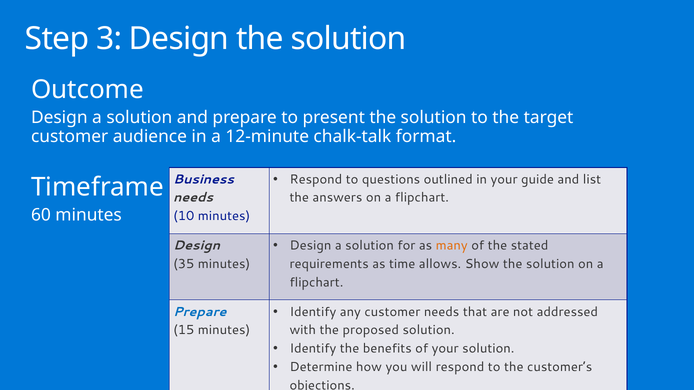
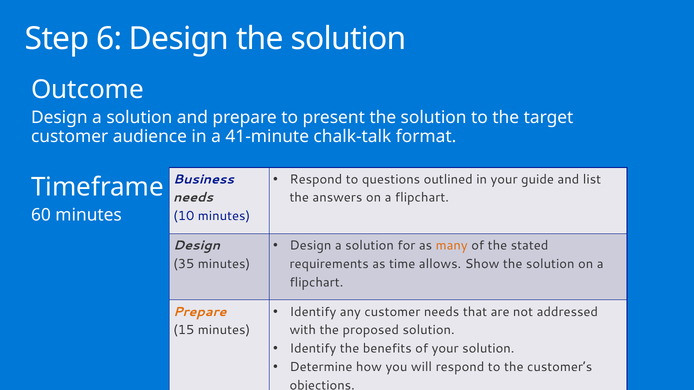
3: 3 -> 6
12-minute: 12-minute -> 41-minute
Prepare at (200, 312) colour: blue -> orange
